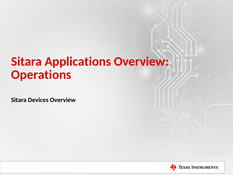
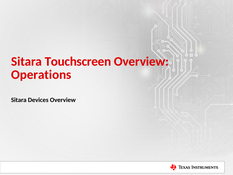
Applications: Applications -> Touchscreen
